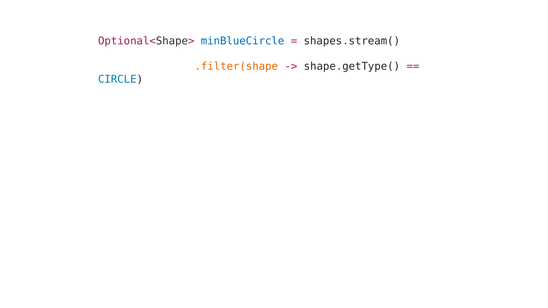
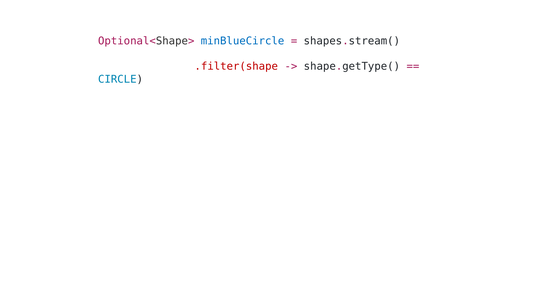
.filter(shape colour: orange -> red
